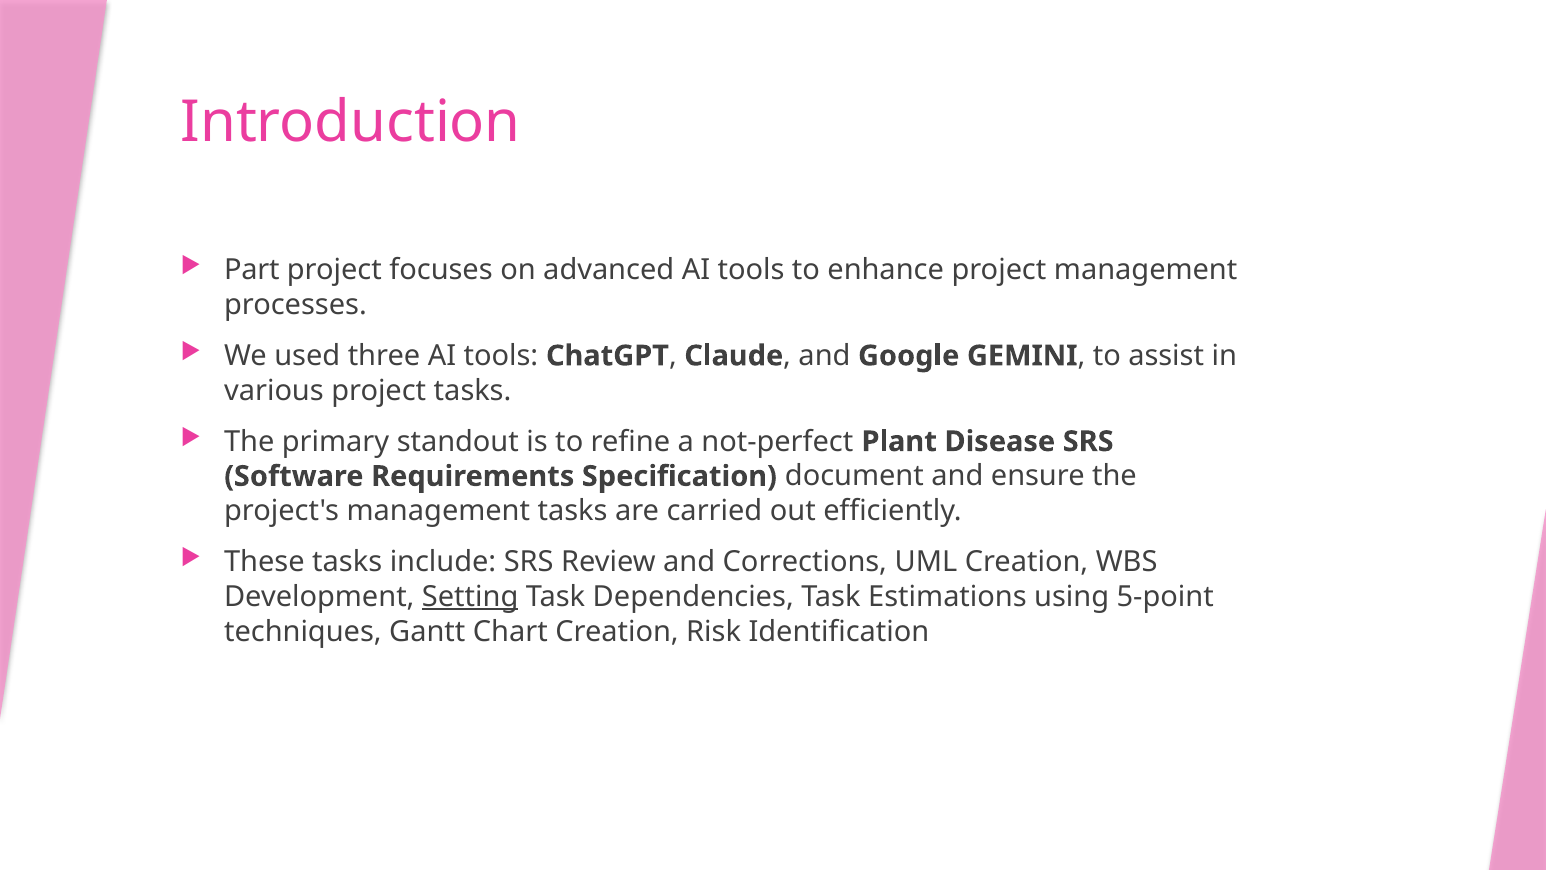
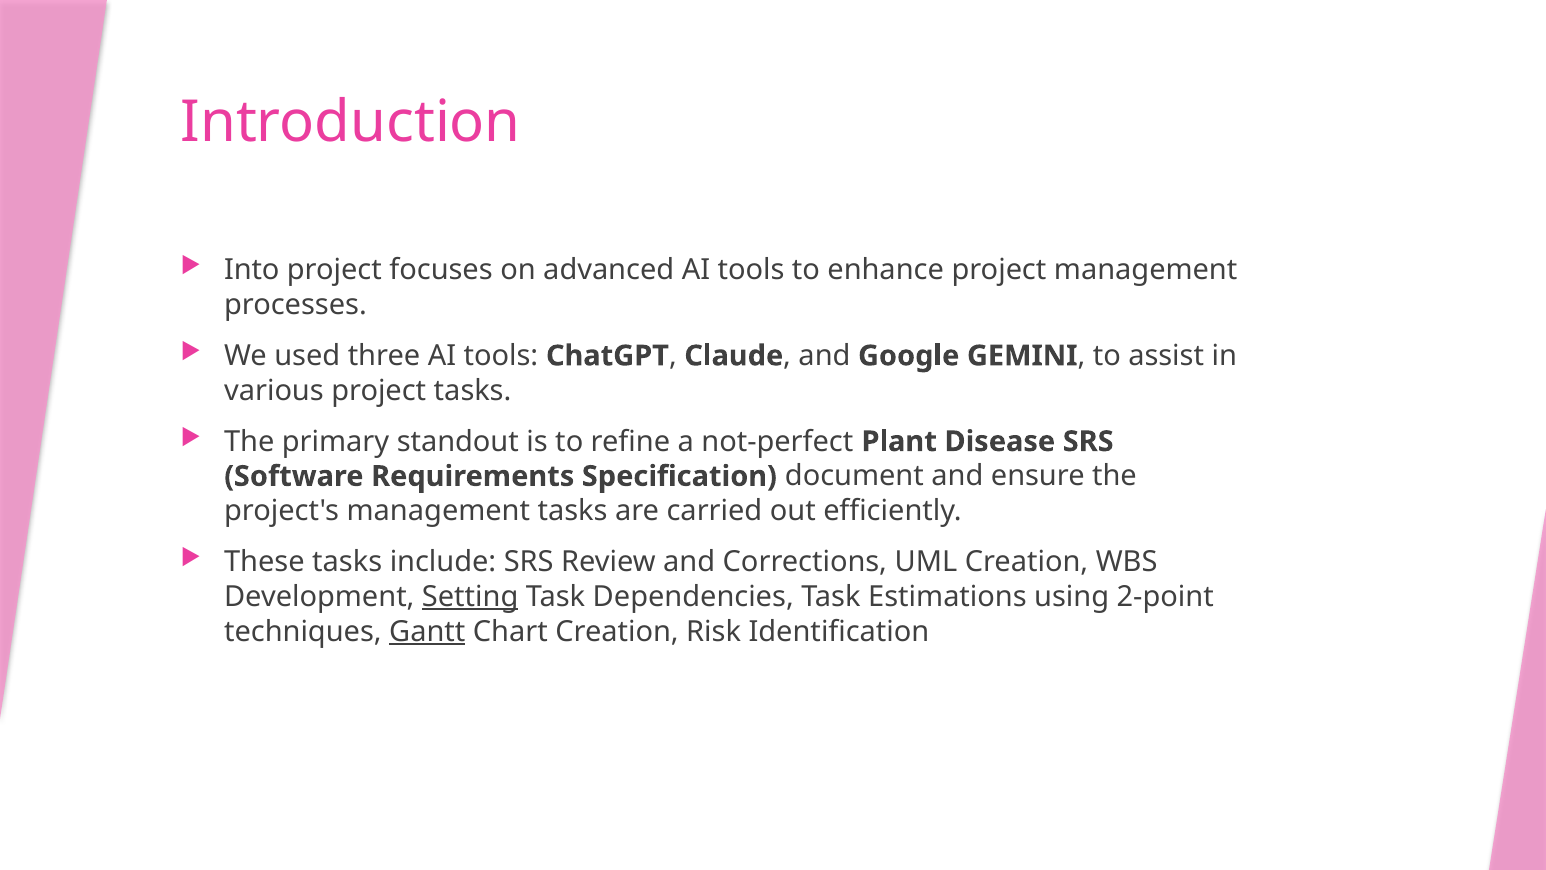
Part: Part -> Into
5-point: 5-point -> 2-point
Gantt underline: none -> present
